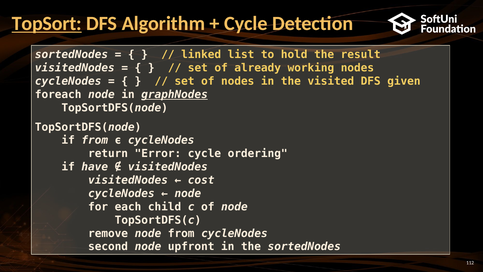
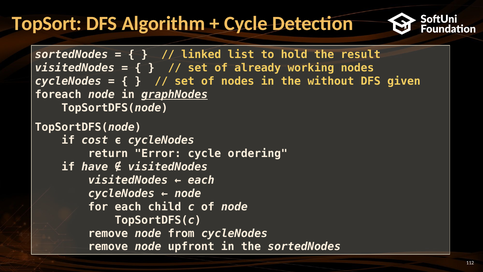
TopSort underline: present -> none
visited: visited -> without
if from: from -> cost
cost at (201, 180): cost -> each
second at (108, 246): second -> remove
